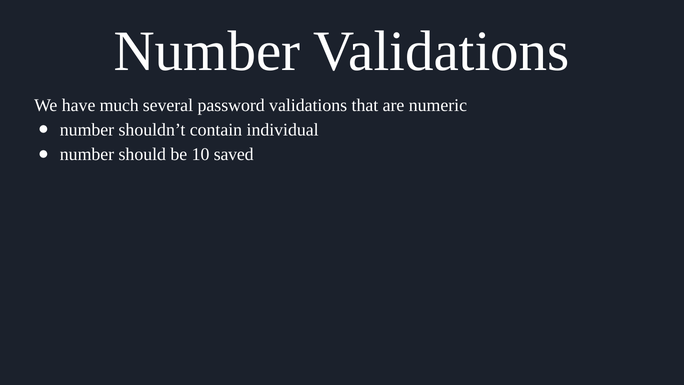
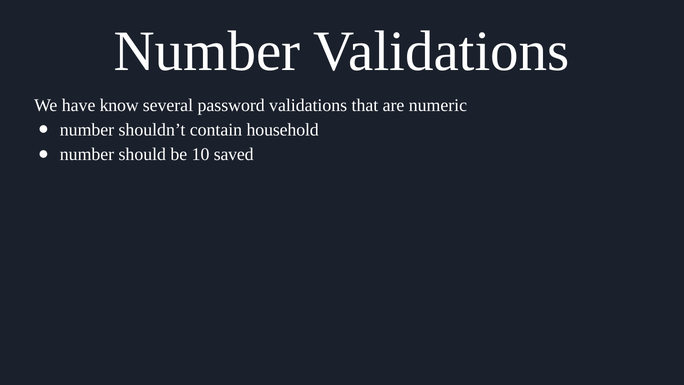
much: much -> know
individual: individual -> household
